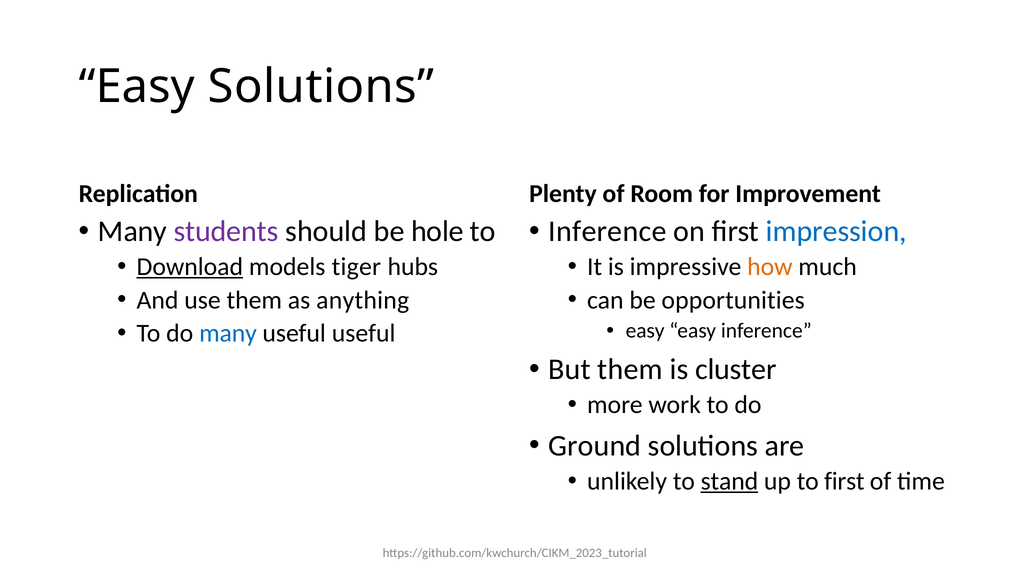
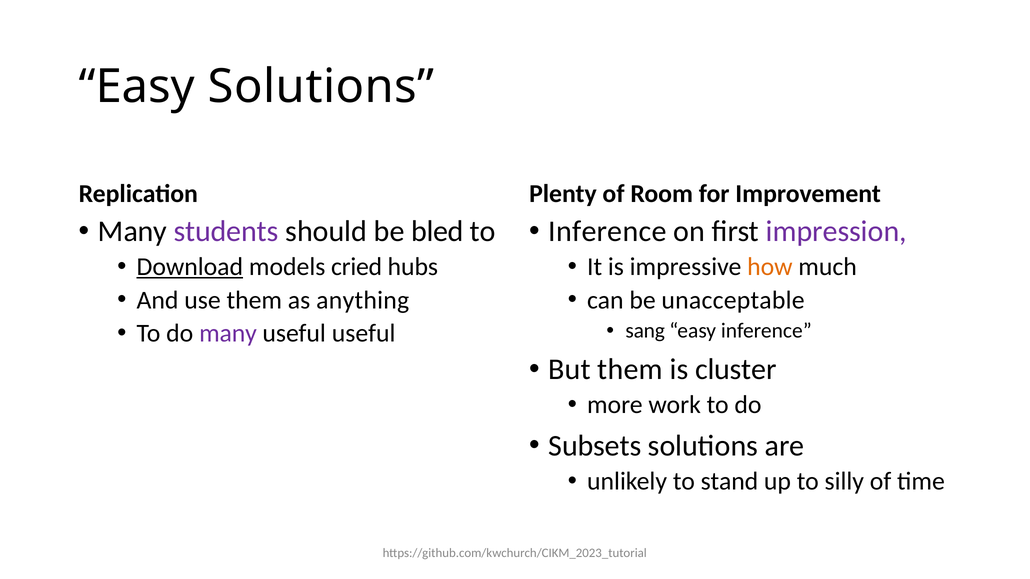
hole: hole -> bled
impression colour: blue -> purple
tiger: tiger -> cried
opportunities: opportunities -> unacceptable
easy at (645, 331): easy -> sang
many at (228, 333) colour: blue -> purple
Ground: Ground -> Subsets
stand underline: present -> none
to first: first -> silly
